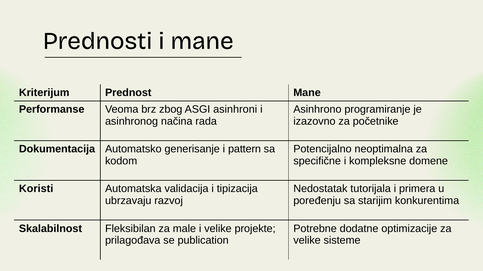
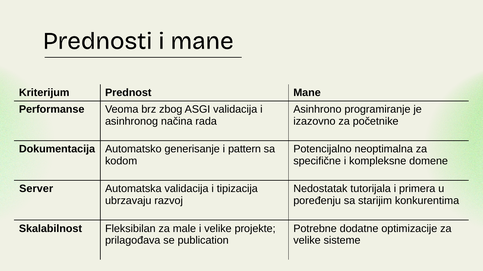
ASGI asinhroni: asinhroni -> validacija
Koristi: Koristi -> Server
